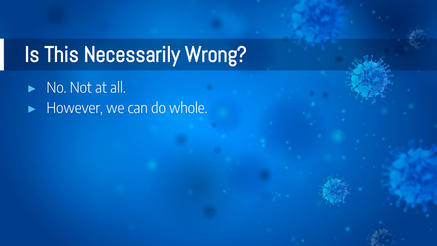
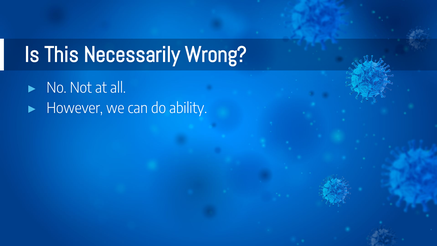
whole: whole -> ability
